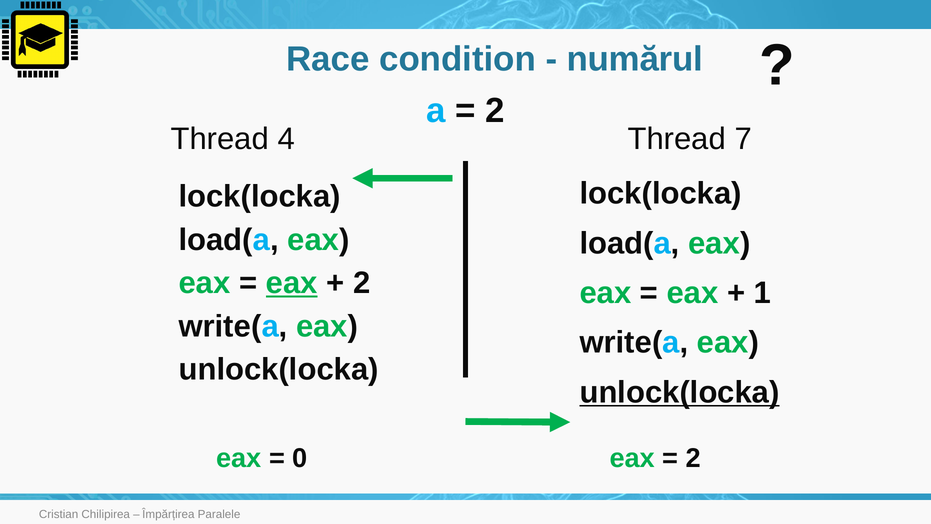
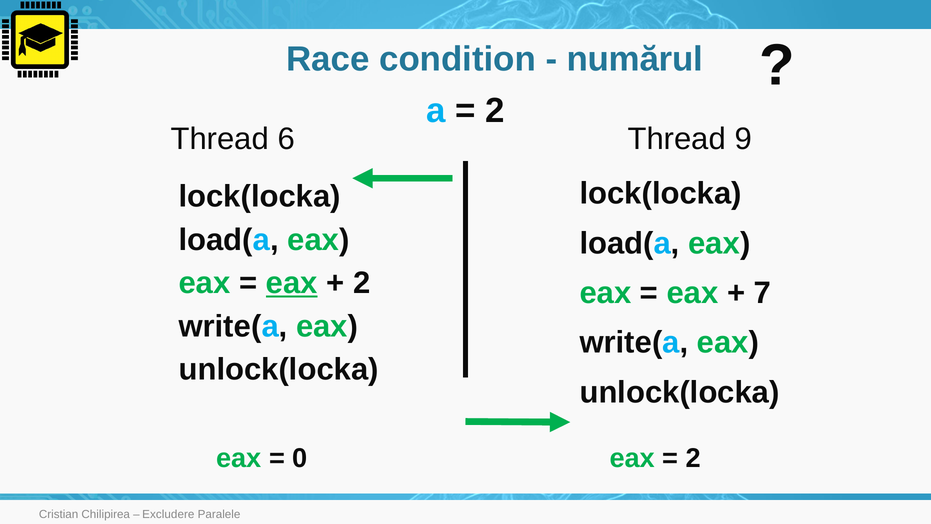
4: 4 -> 6
7: 7 -> 9
1: 1 -> 7
unlock(locka at (680, 392) underline: present -> none
Împărțirea: Împărțirea -> Excludere
